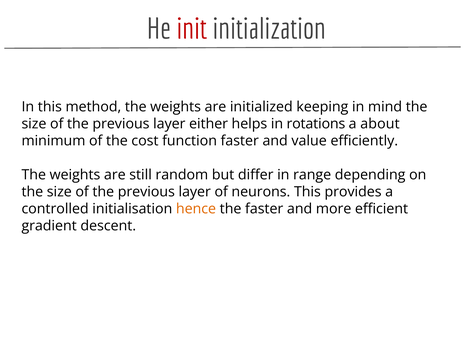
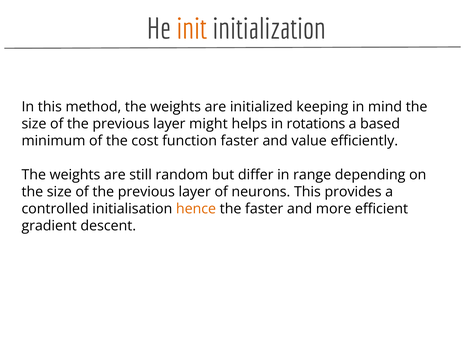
init colour: red -> orange
either: either -> might
about: about -> based
